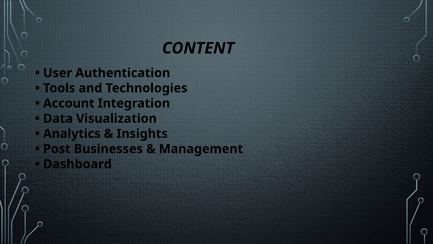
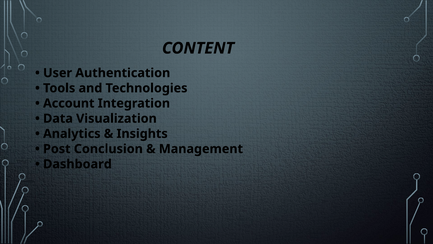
Businesses: Businesses -> Conclusion
